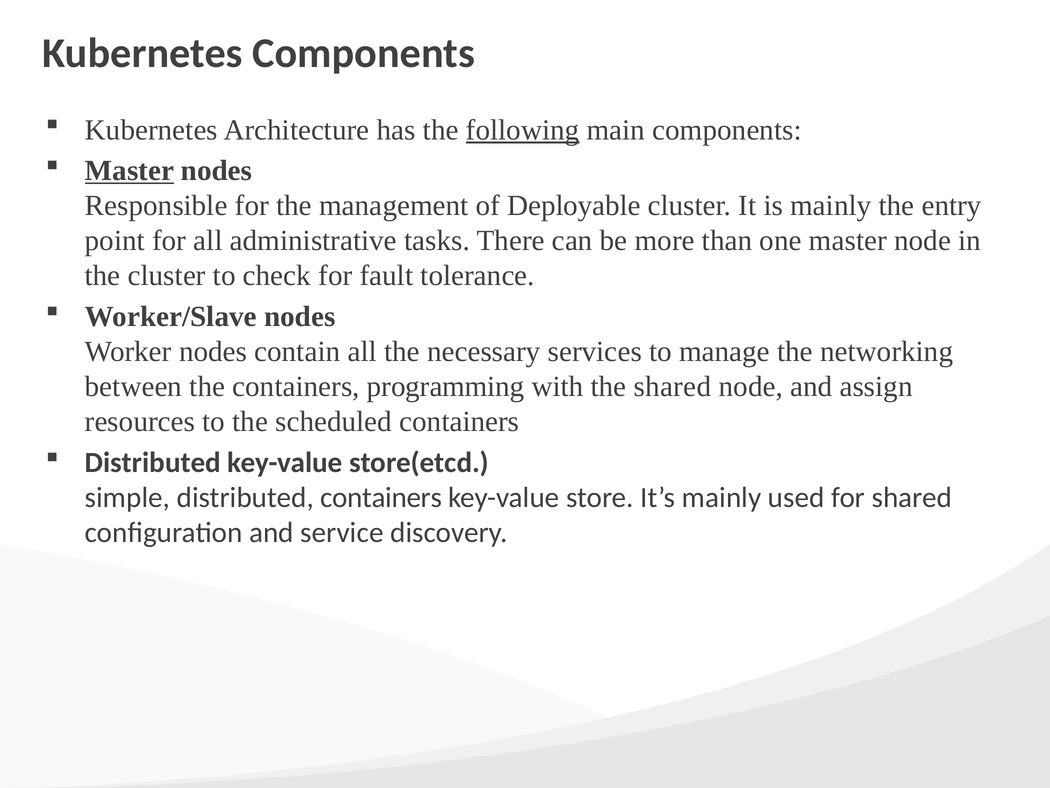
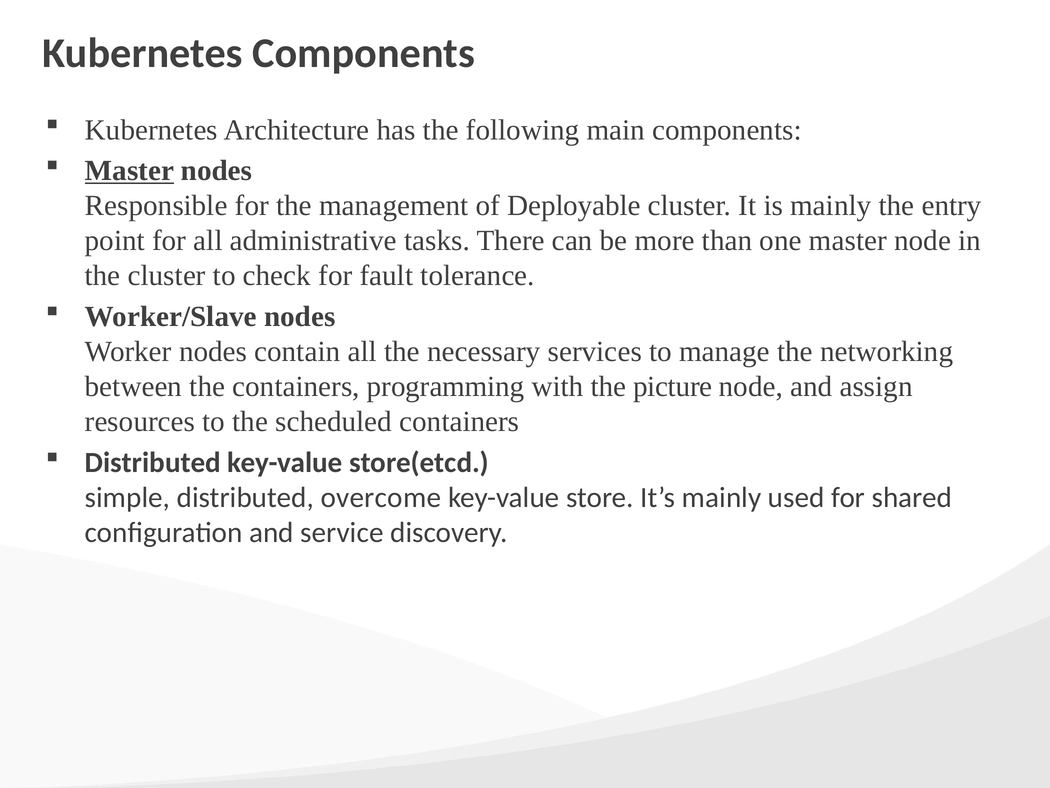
following underline: present -> none
the shared: shared -> picture
distributed containers: containers -> overcome
